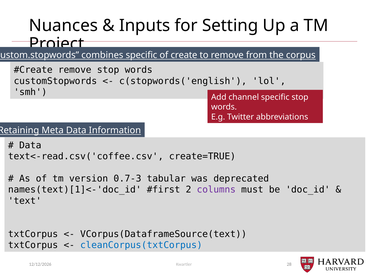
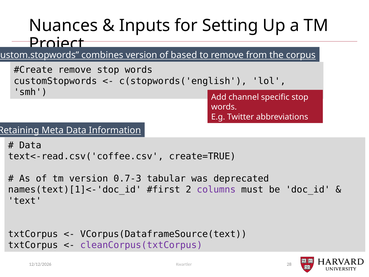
combines specific: specific -> version
create: create -> based
cleanCorpus(txtCorpus colour: blue -> purple
